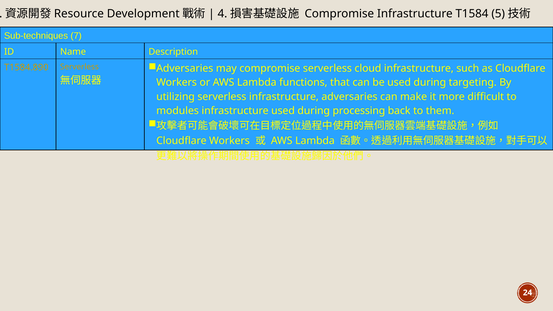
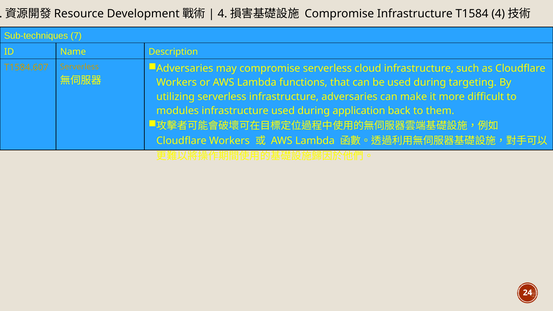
T1584 5: 5 -> 4
T1584.890: T1584.890 -> T1584.607
processing: processing -> application
